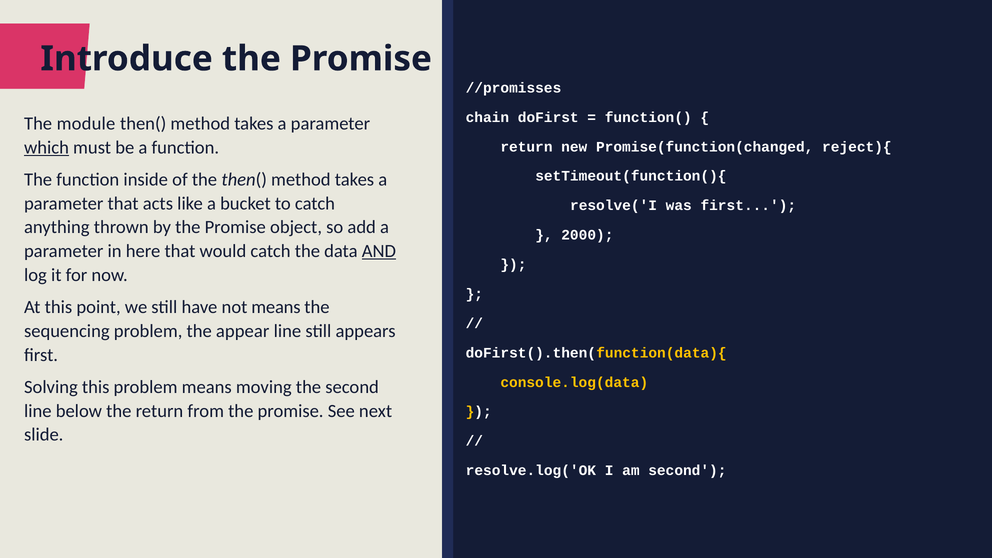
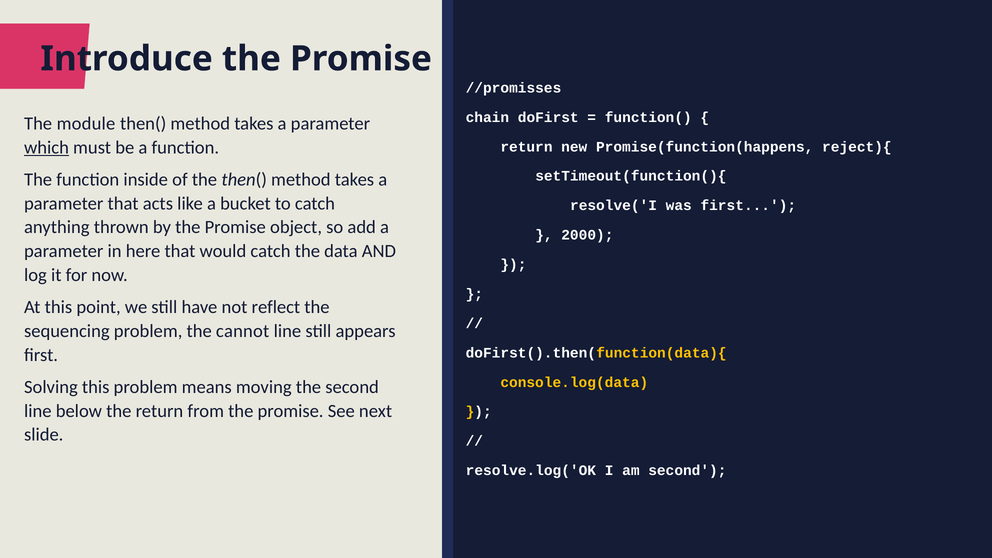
Promise(function(changed: Promise(function(changed -> Promise(function(happens
AND underline: present -> none
not means: means -> reflect
appear: appear -> cannot
